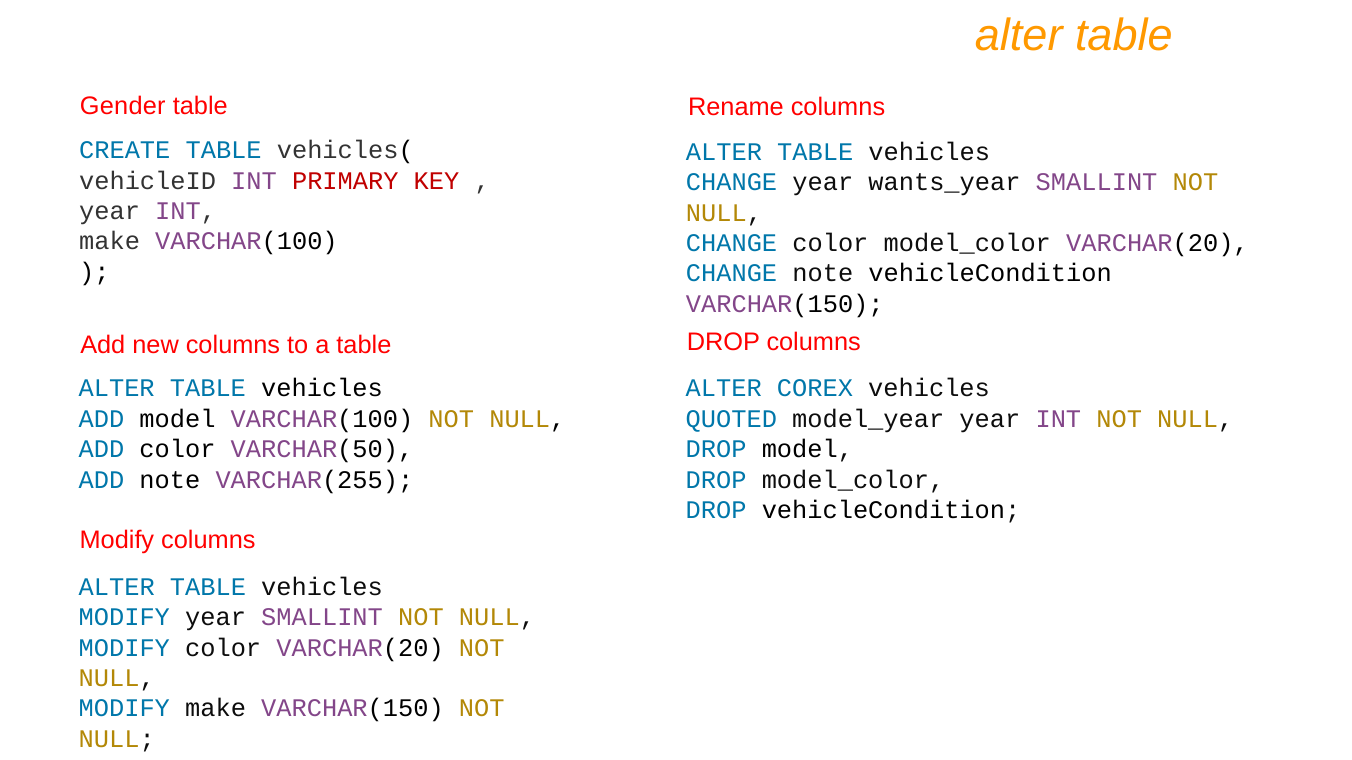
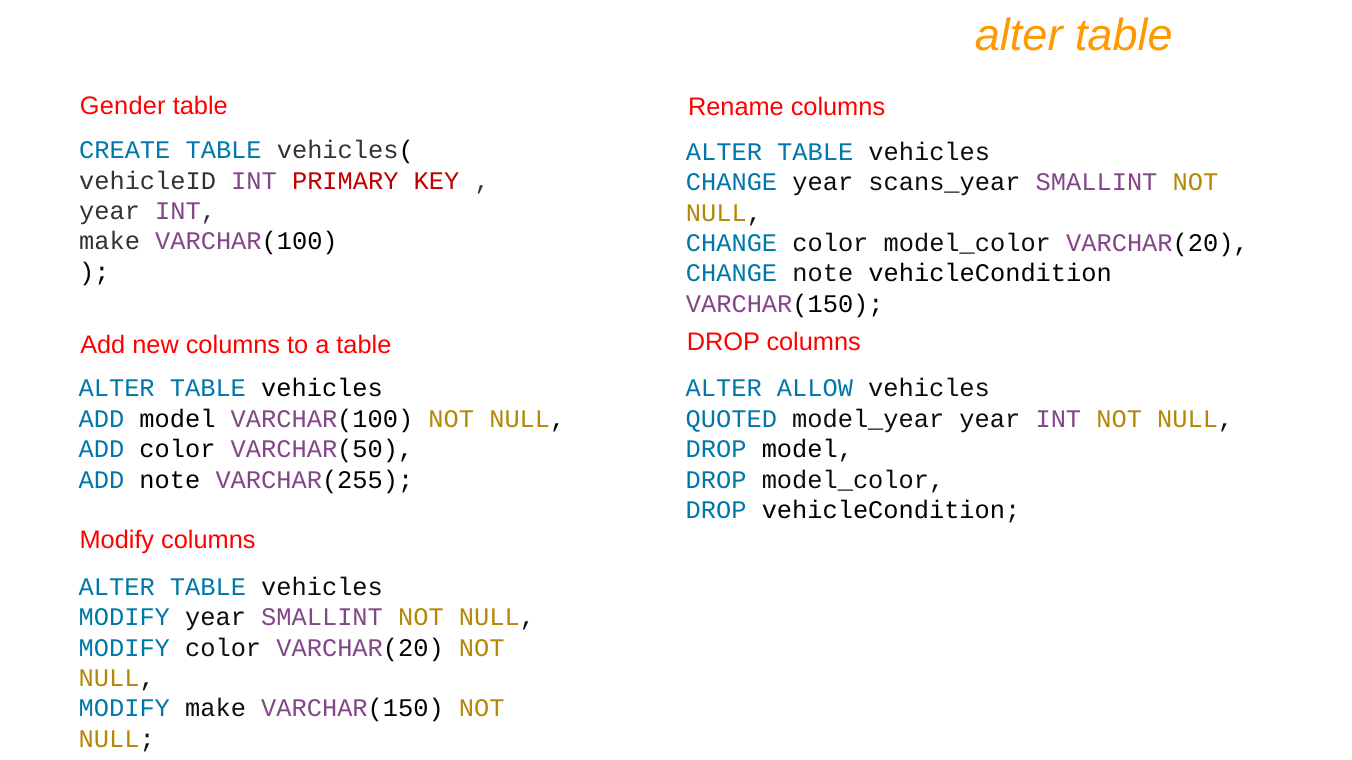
wants_year: wants_year -> scans_year
COREX: COREX -> ALLOW
